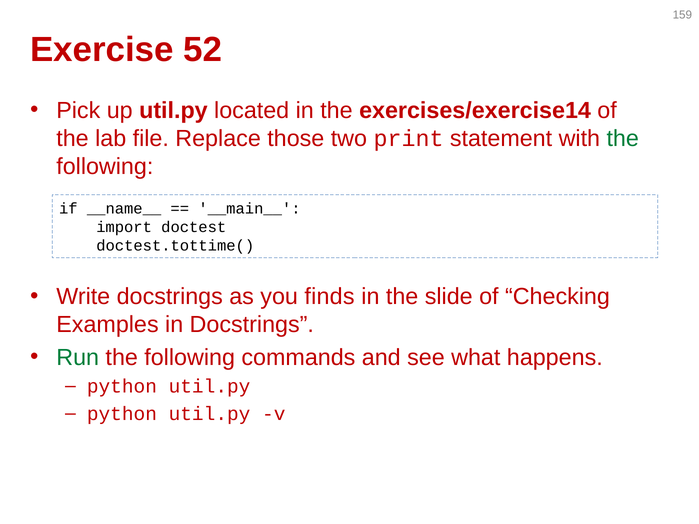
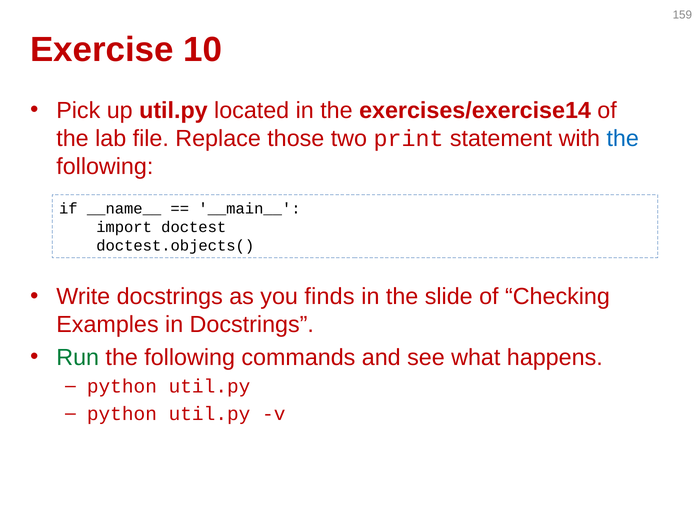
52: 52 -> 10
the at (623, 139) colour: green -> blue
doctest.tottime(: doctest.tottime( -> doctest.objects(
